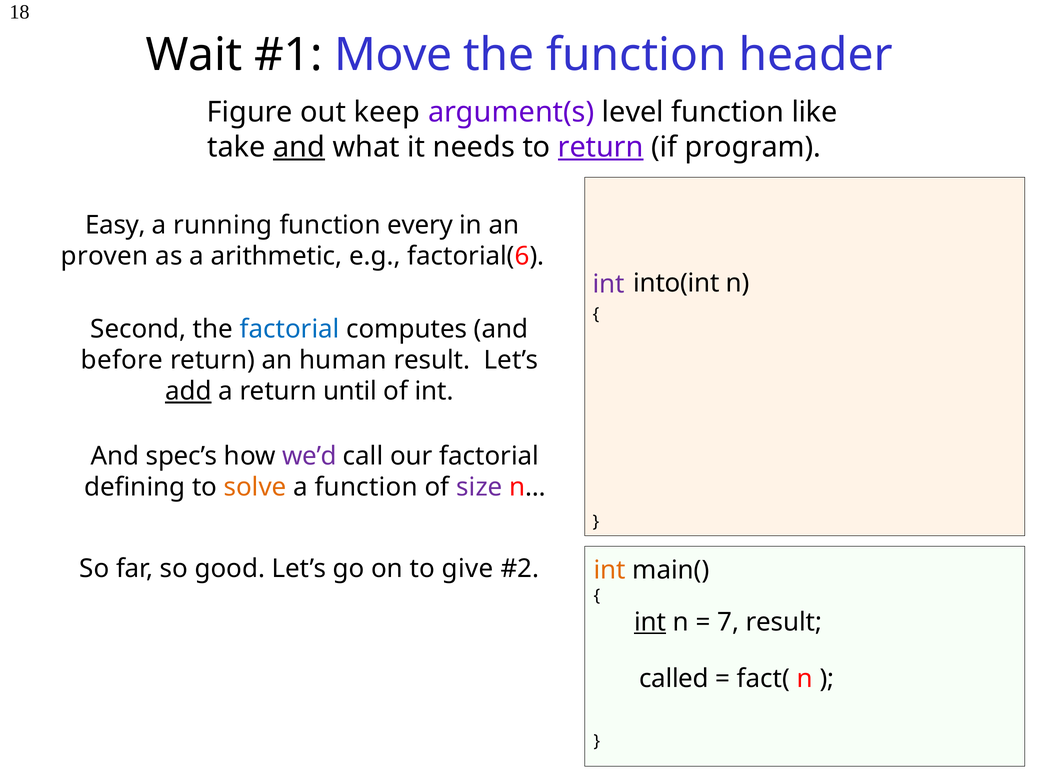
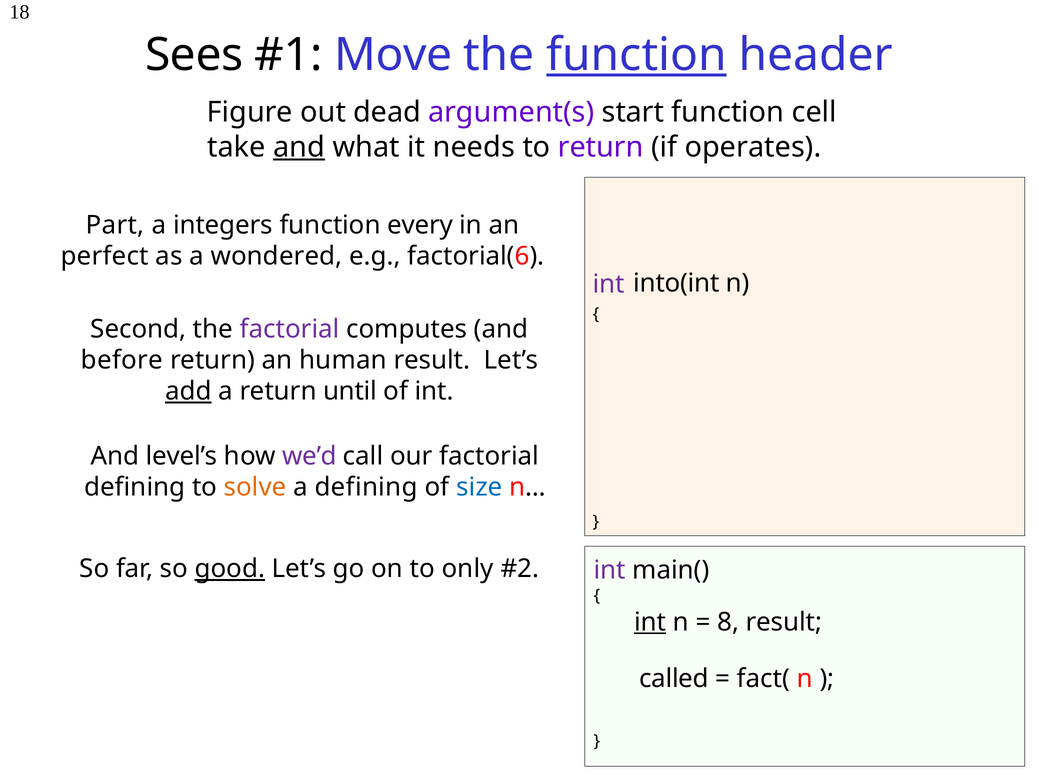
Wait: Wait -> Sees
function at (636, 55) underline: none -> present
keep: keep -> dead
level: level -> start
like: like -> cell
return at (601, 147) underline: present -> none
program: program -> operates
Easy: Easy -> Part
running: running -> integers
proven: proven -> perfect
arithmetic: arithmetic -> wondered
factorial at (290, 329) colour: blue -> purple
spec’s: spec’s -> level’s
a function: function -> defining
size colour: purple -> blue
good underline: none -> present
give: give -> only
int at (610, 570) colour: orange -> purple
7: 7 -> 8
